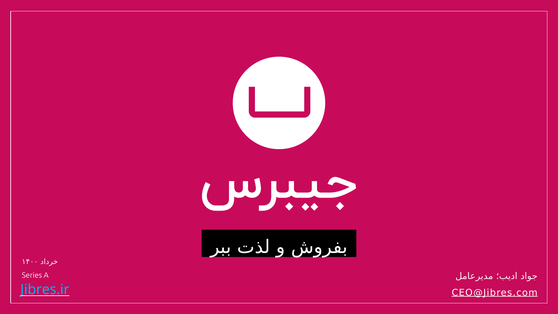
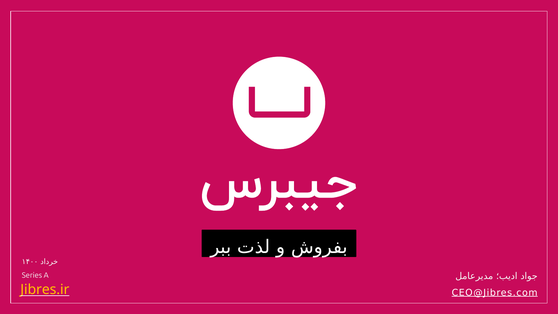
Jibres.ir colour: light blue -> yellow
